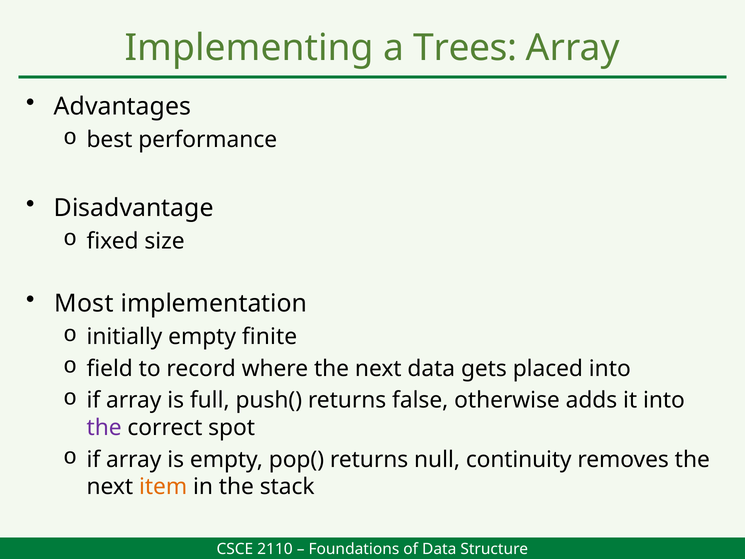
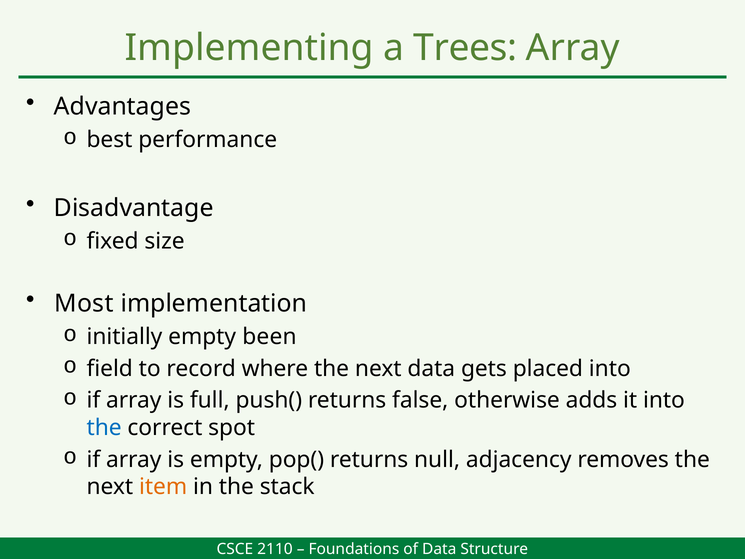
finite: finite -> been
the at (104, 428) colour: purple -> blue
continuity: continuity -> adjacency
